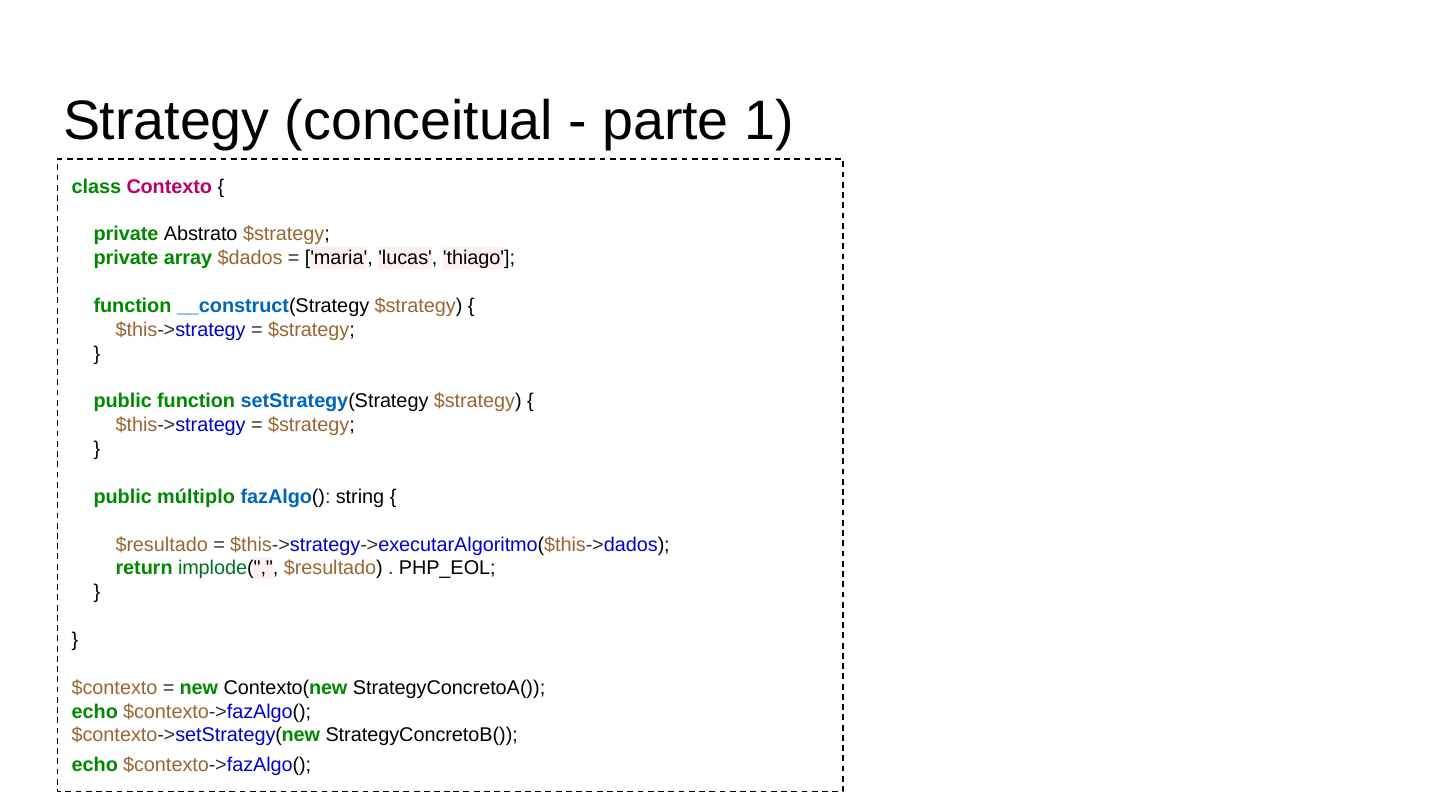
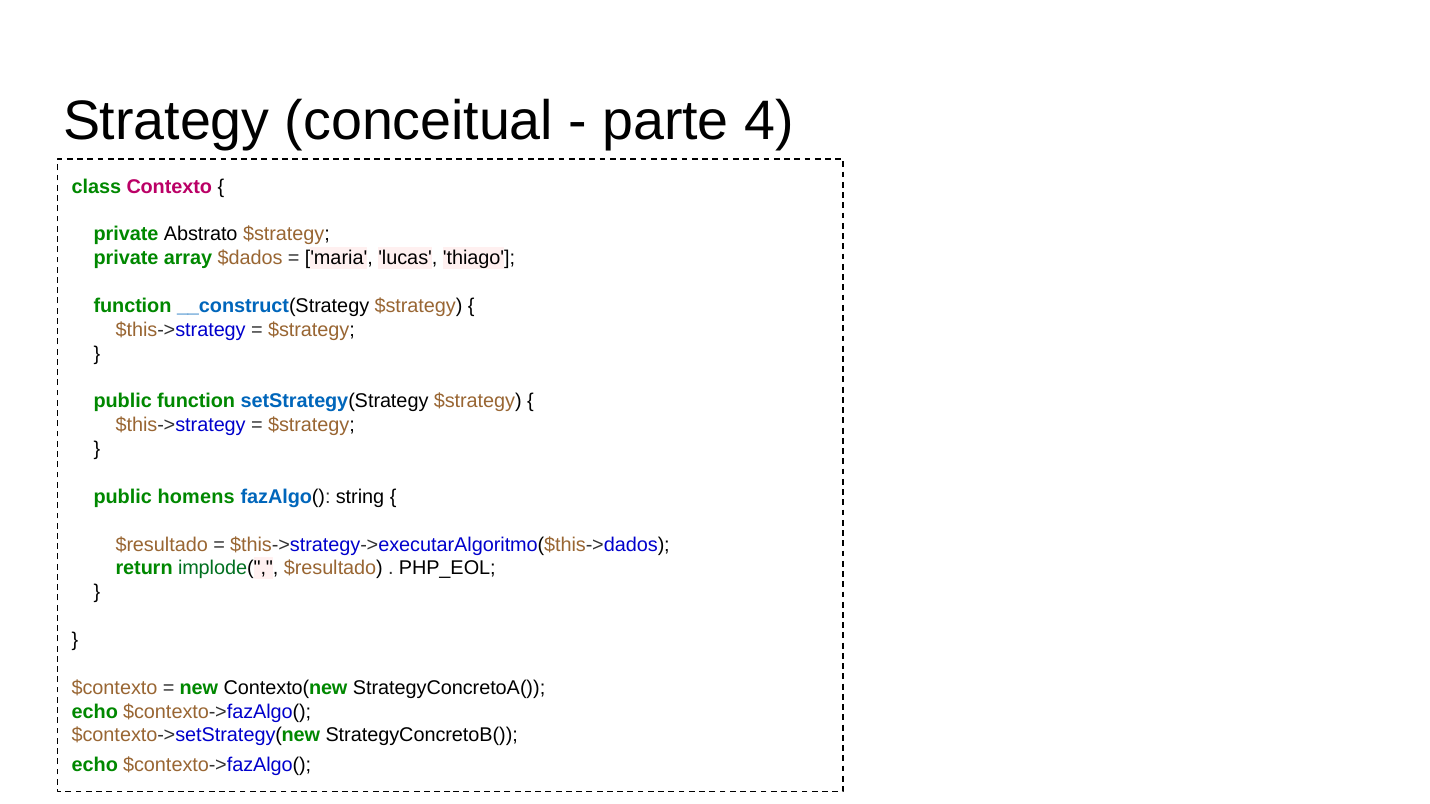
1: 1 -> 4
múltiplo: múltiplo -> homens
